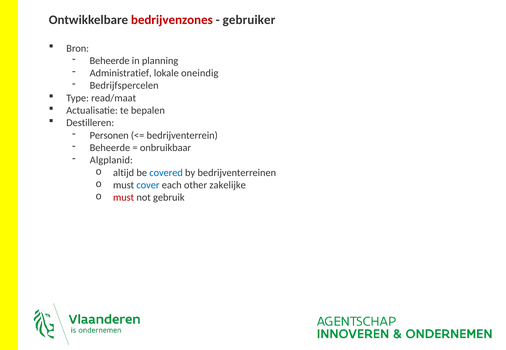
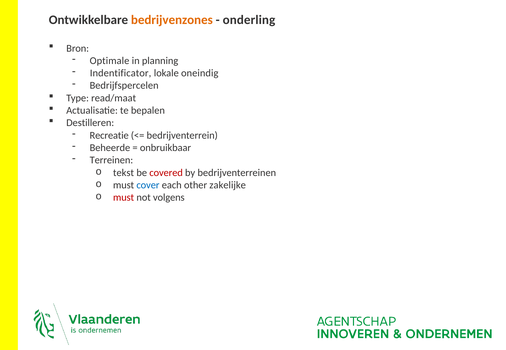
bedrijvenzones colour: red -> orange
gebruiker: gebruiker -> onderling
Beheerde at (110, 61): Beheerde -> Optimale
Administratief: Administratief -> Indentificator
Personen: Personen -> Recreatie
Algplanid: Algplanid -> Terreinen
altijd: altijd -> tekst
covered colour: blue -> red
gebruik: gebruik -> volgens
